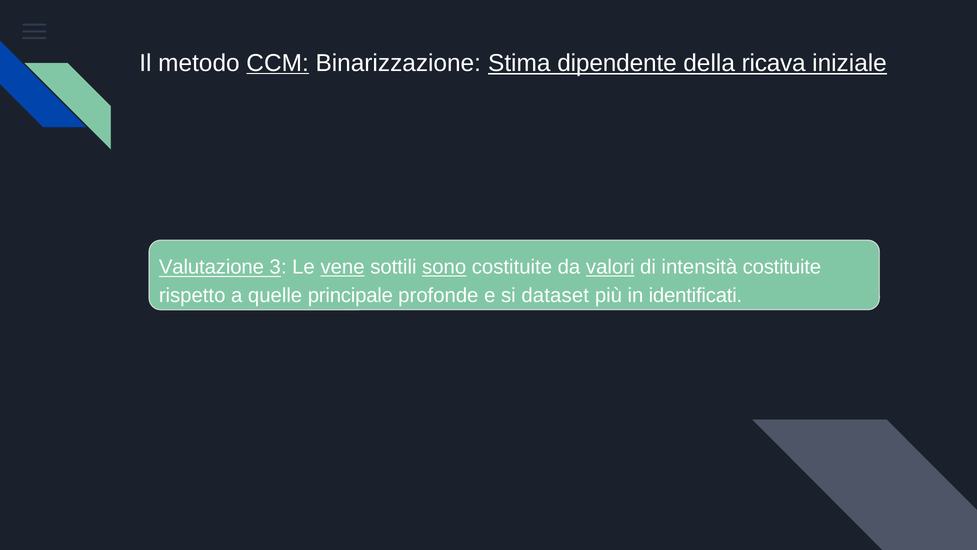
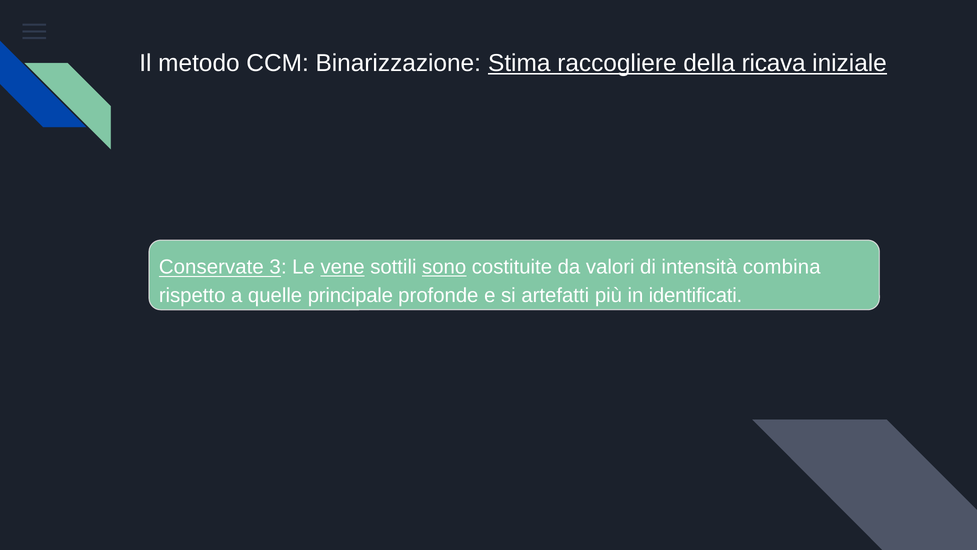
CCM underline: present -> none
dipendente: dipendente -> raccogliere
Valutazione: Valutazione -> Conservate
valori underline: present -> none
intensità costituite: costituite -> combina
dataset: dataset -> artefatti
